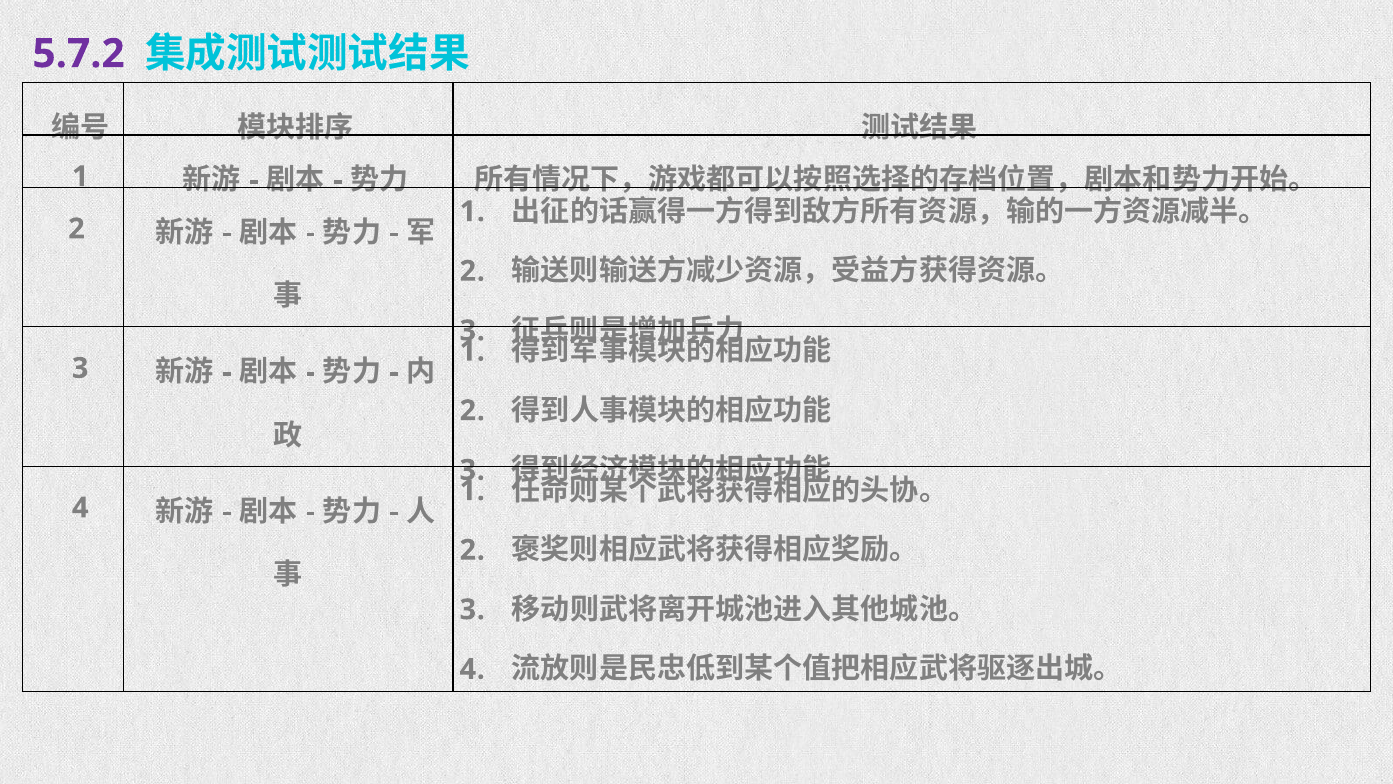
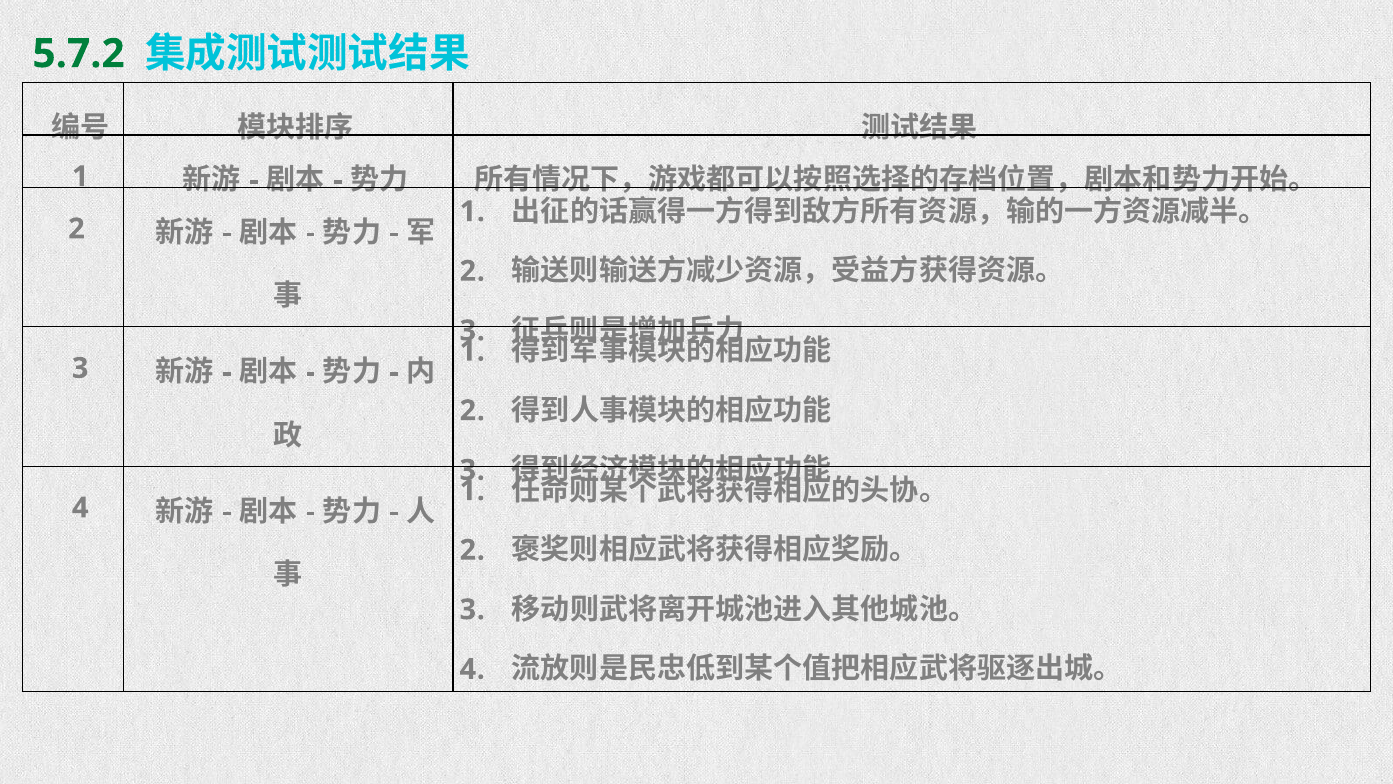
5.7.2 colour: purple -> green
